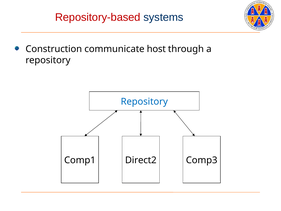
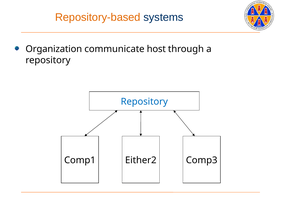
Repository-based colour: red -> orange
Construction: Construction -> Organization
Direct2: Direct2 -> Either2
